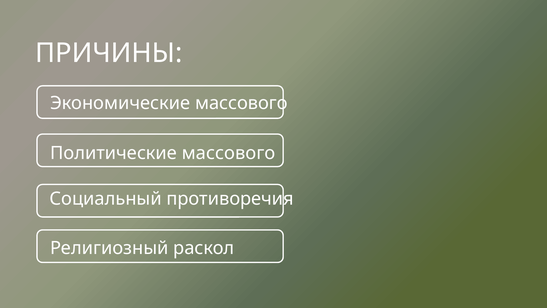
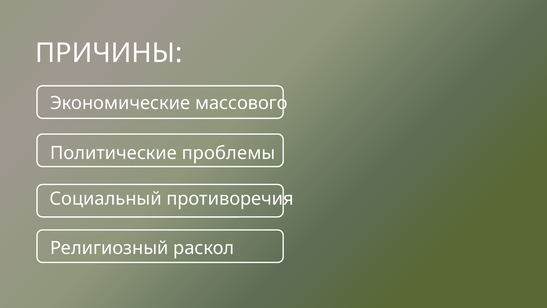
Политические массового: массового -> проблемы
